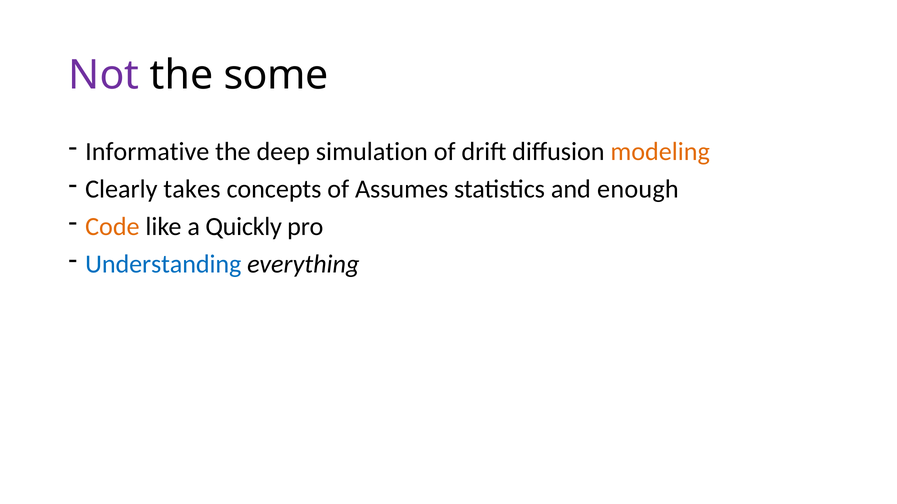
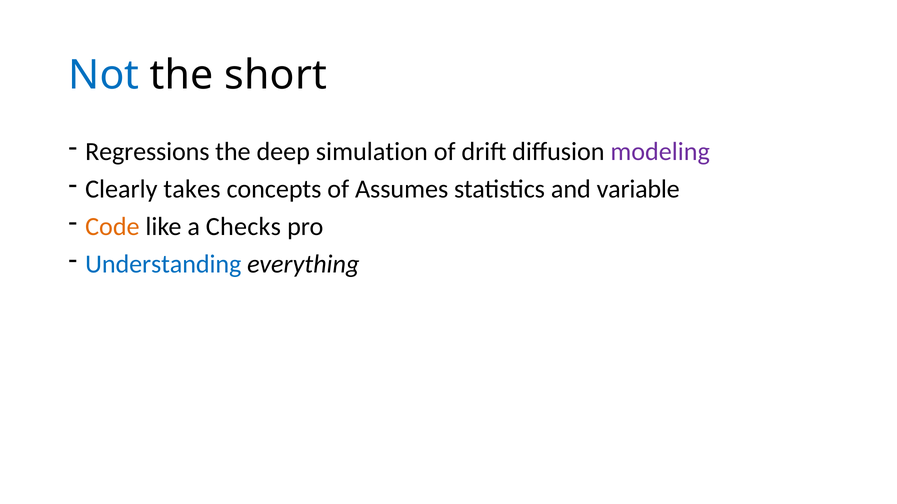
Not colour: purple -> blue
some: some -> short
Informative: Informative -> Regressions
modeling colour: orange -> purple
enough: enough -> variable
Quickly: Quickly -> Checks
